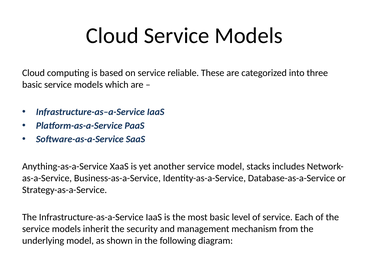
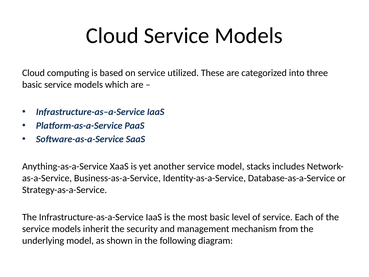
reliable: reliable -> utilized
